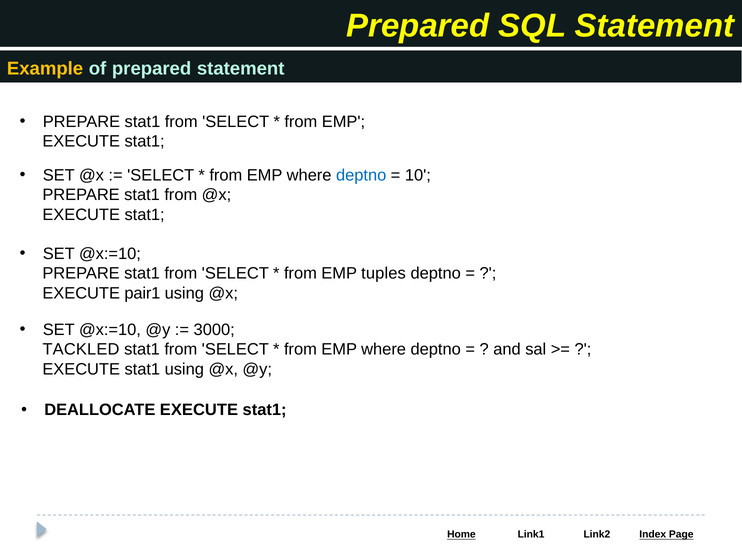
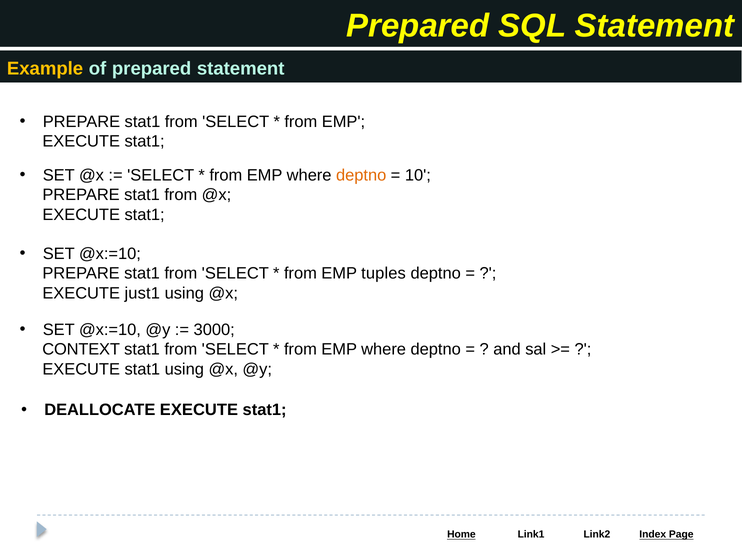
deptno at (361, 175) colour: blue -> orange
pair1: pair1 -> just1
TACKLED: TACKLED -> CONTEXT
